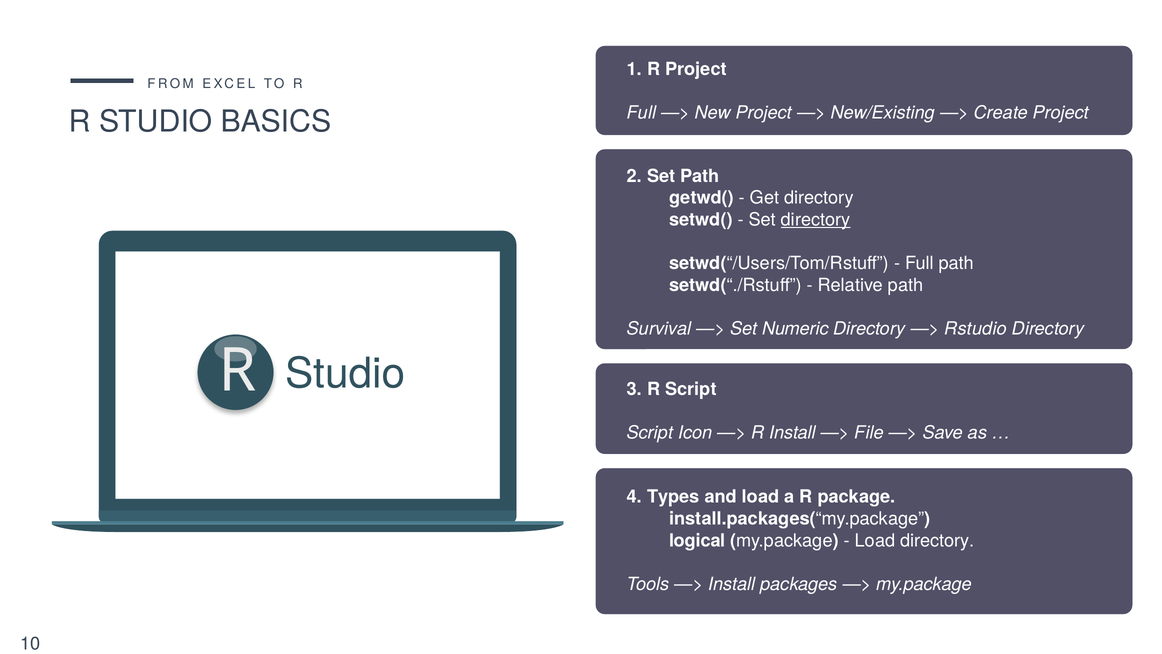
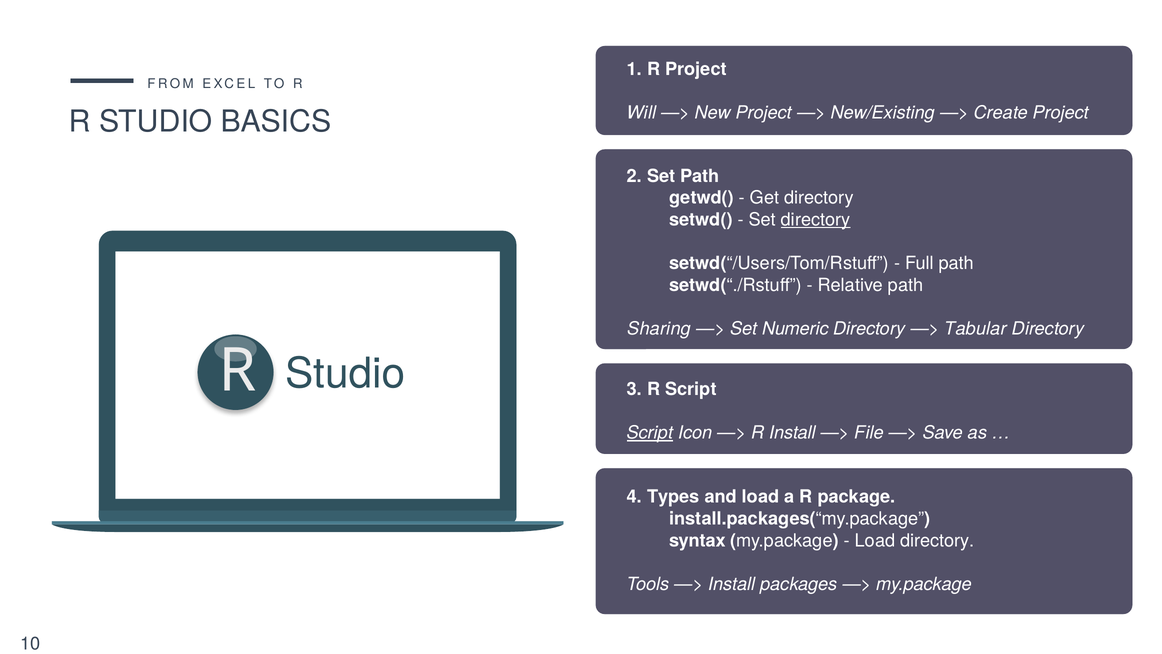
Full at (641, 113): Full -> Will
Survival: Survival -> Sharing
Rstudio: Rstudio -> Tabular
Script at (650, 433) underline: none -> present
logical: logical -> syntax
